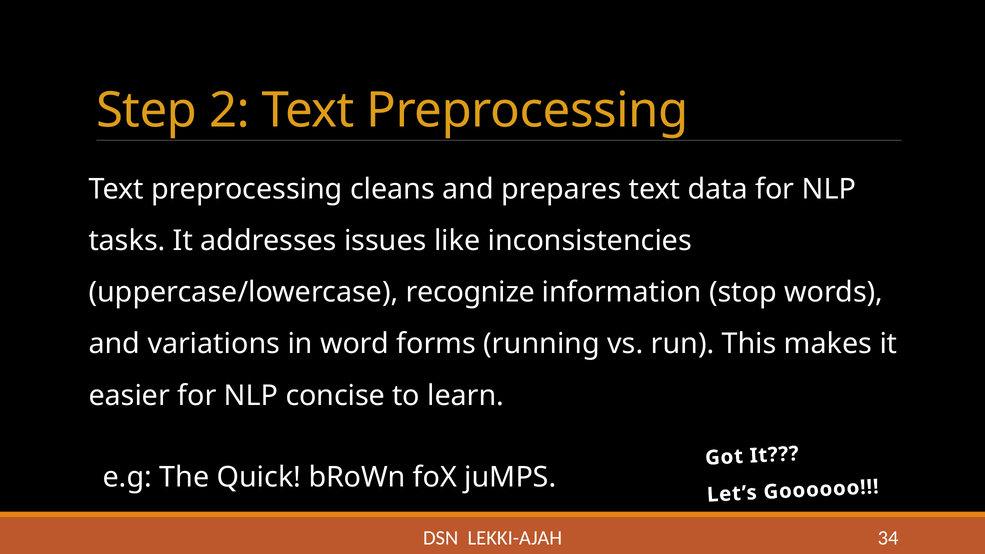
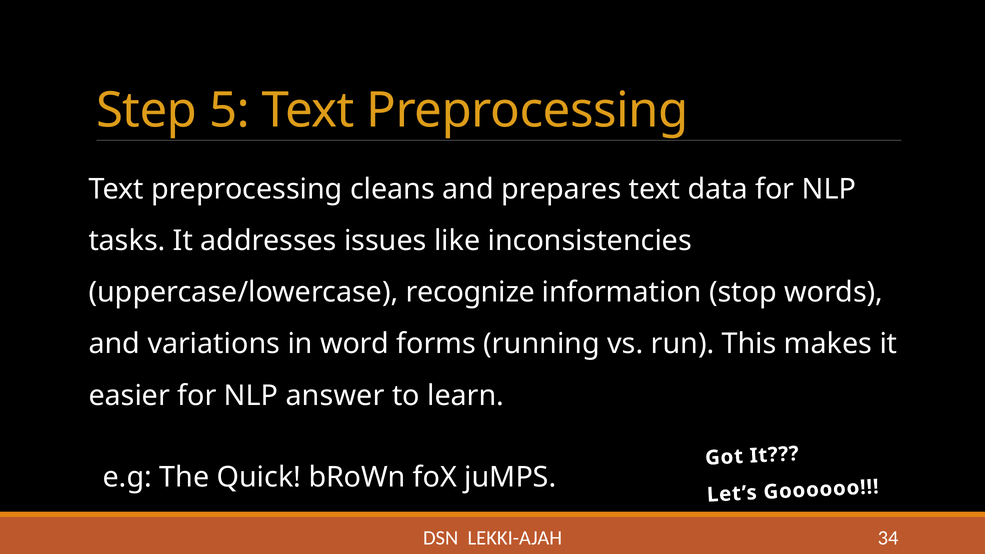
2: 2 -> 5
concise: concise -> answer
